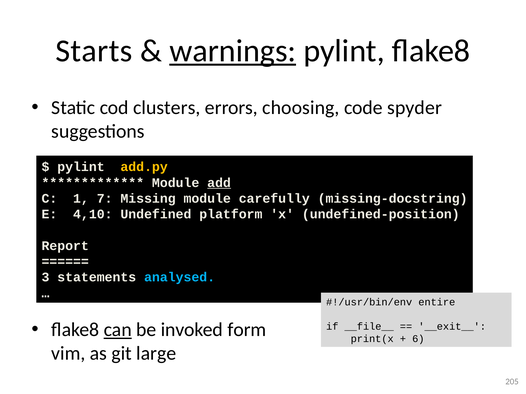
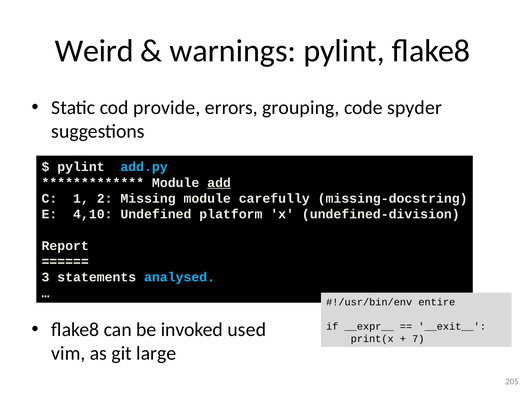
Starts: Starts -> Weird
warnings underline: present -> none
clusters: clusters -> provide
choosing: choosing -> grouping
add.py colour: yellow -> light blue
7: 7 -> 2
undefined-position: undefined-position -> undefined-division
can underline: present -> none
form: form -> used
__file__: __file__ -> __expr__
6: 6 -> 7
